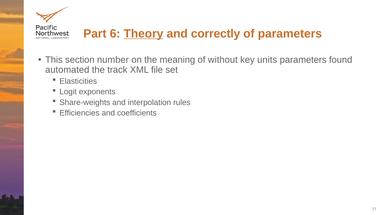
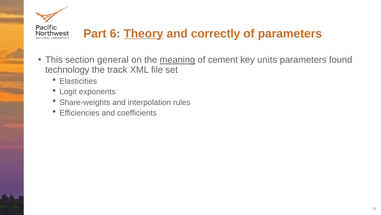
number: number -> general
meaning underline: none -> present
without: without -> cement
automated: automated -> technology
